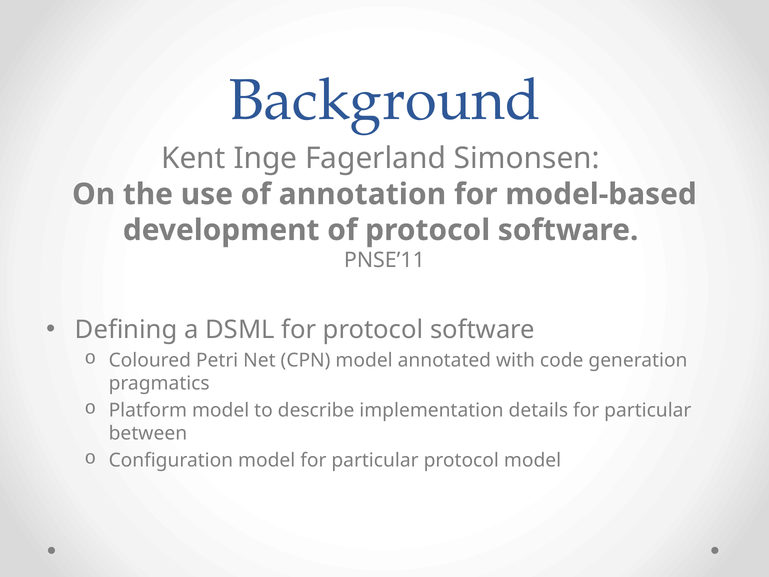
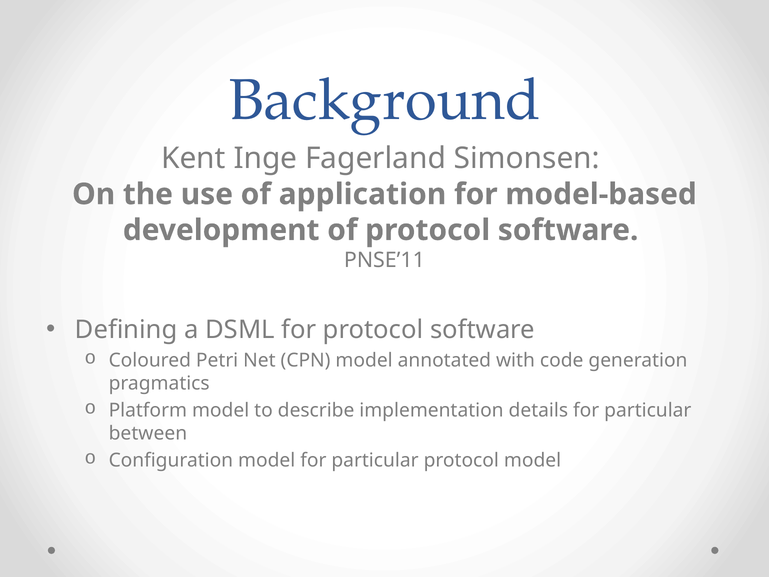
annotation: annotation -> application
